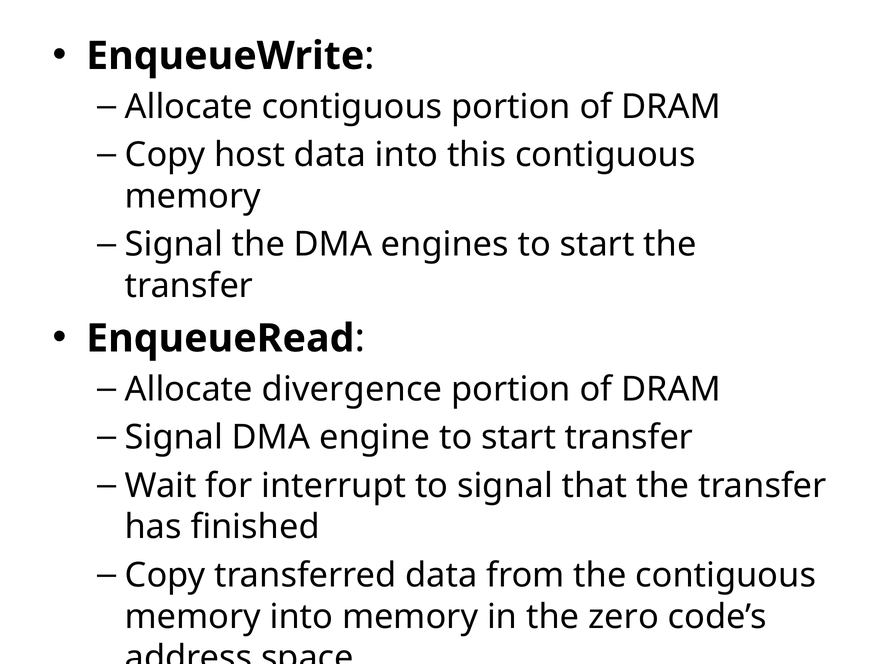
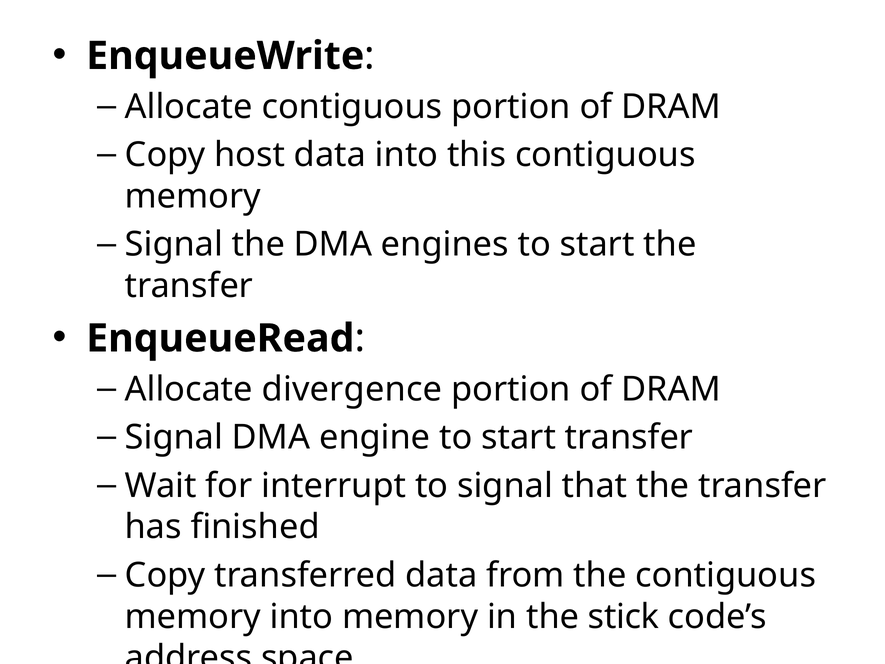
zero: zero -> stick
